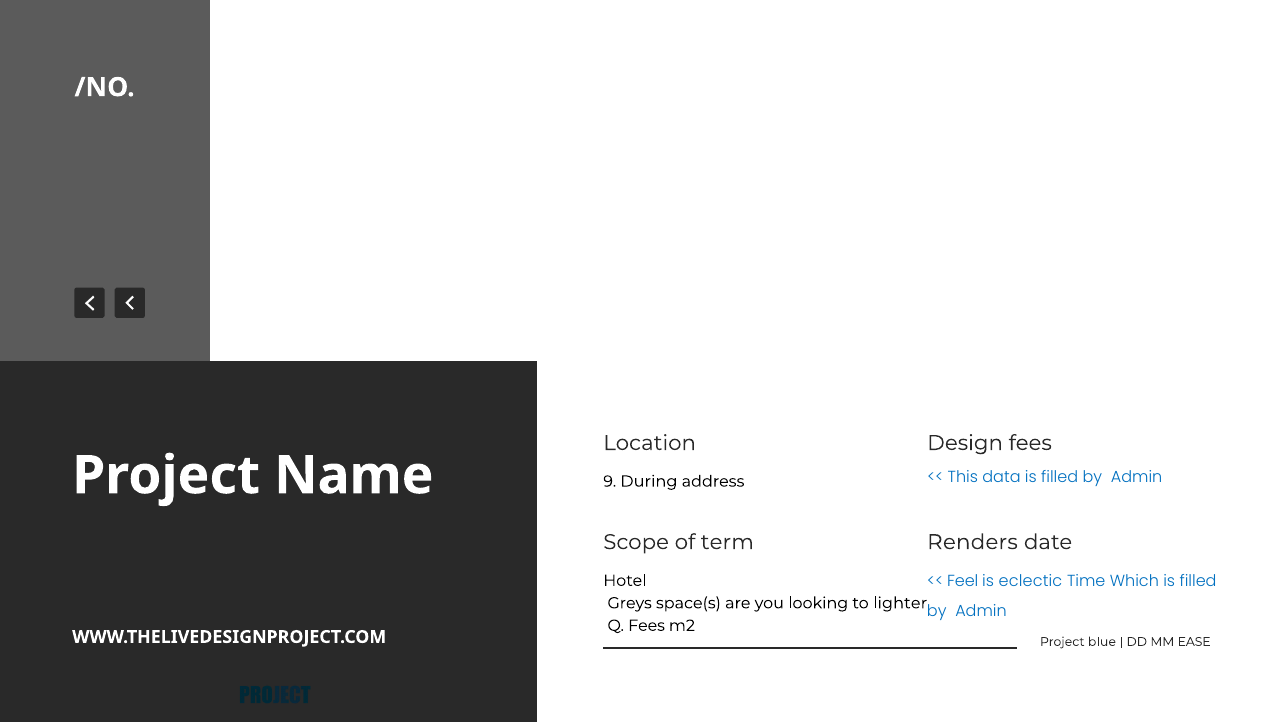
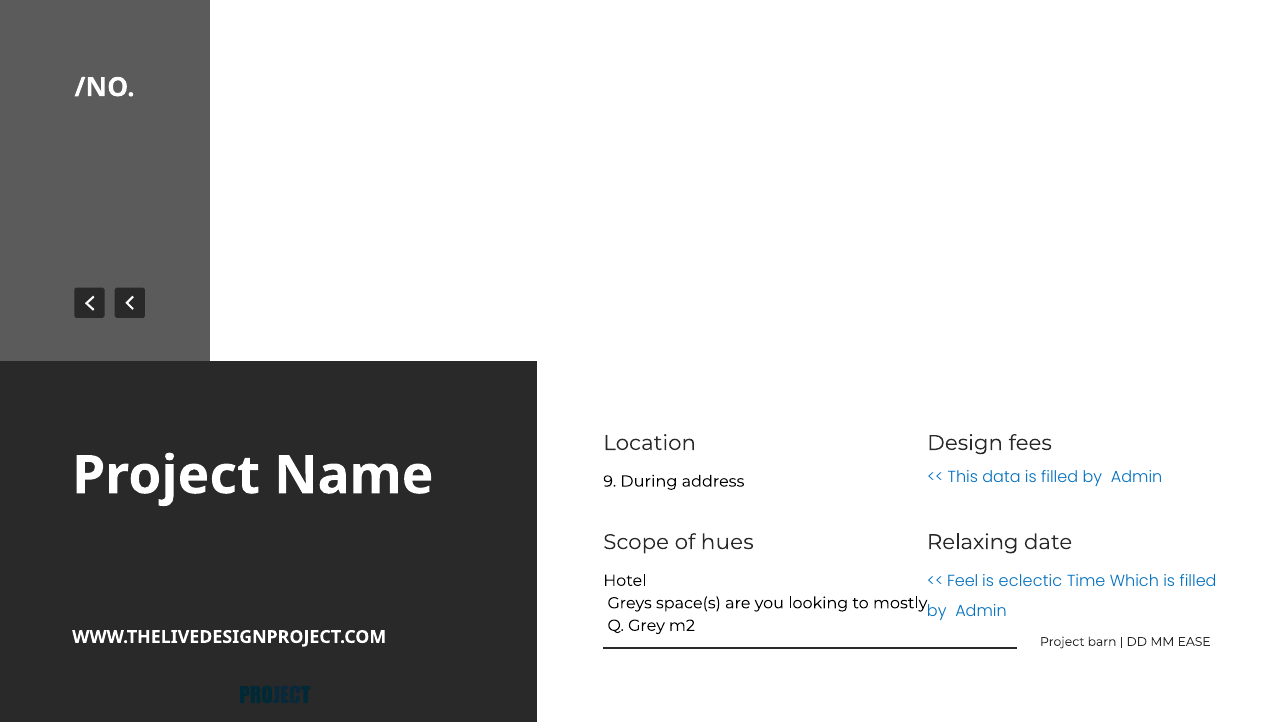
term: term -> hues
Renders: Renders -> Relaxing
lighter: lighter -> mostly
Q Fees: Fees -> Grey
blue: blue -> barn
